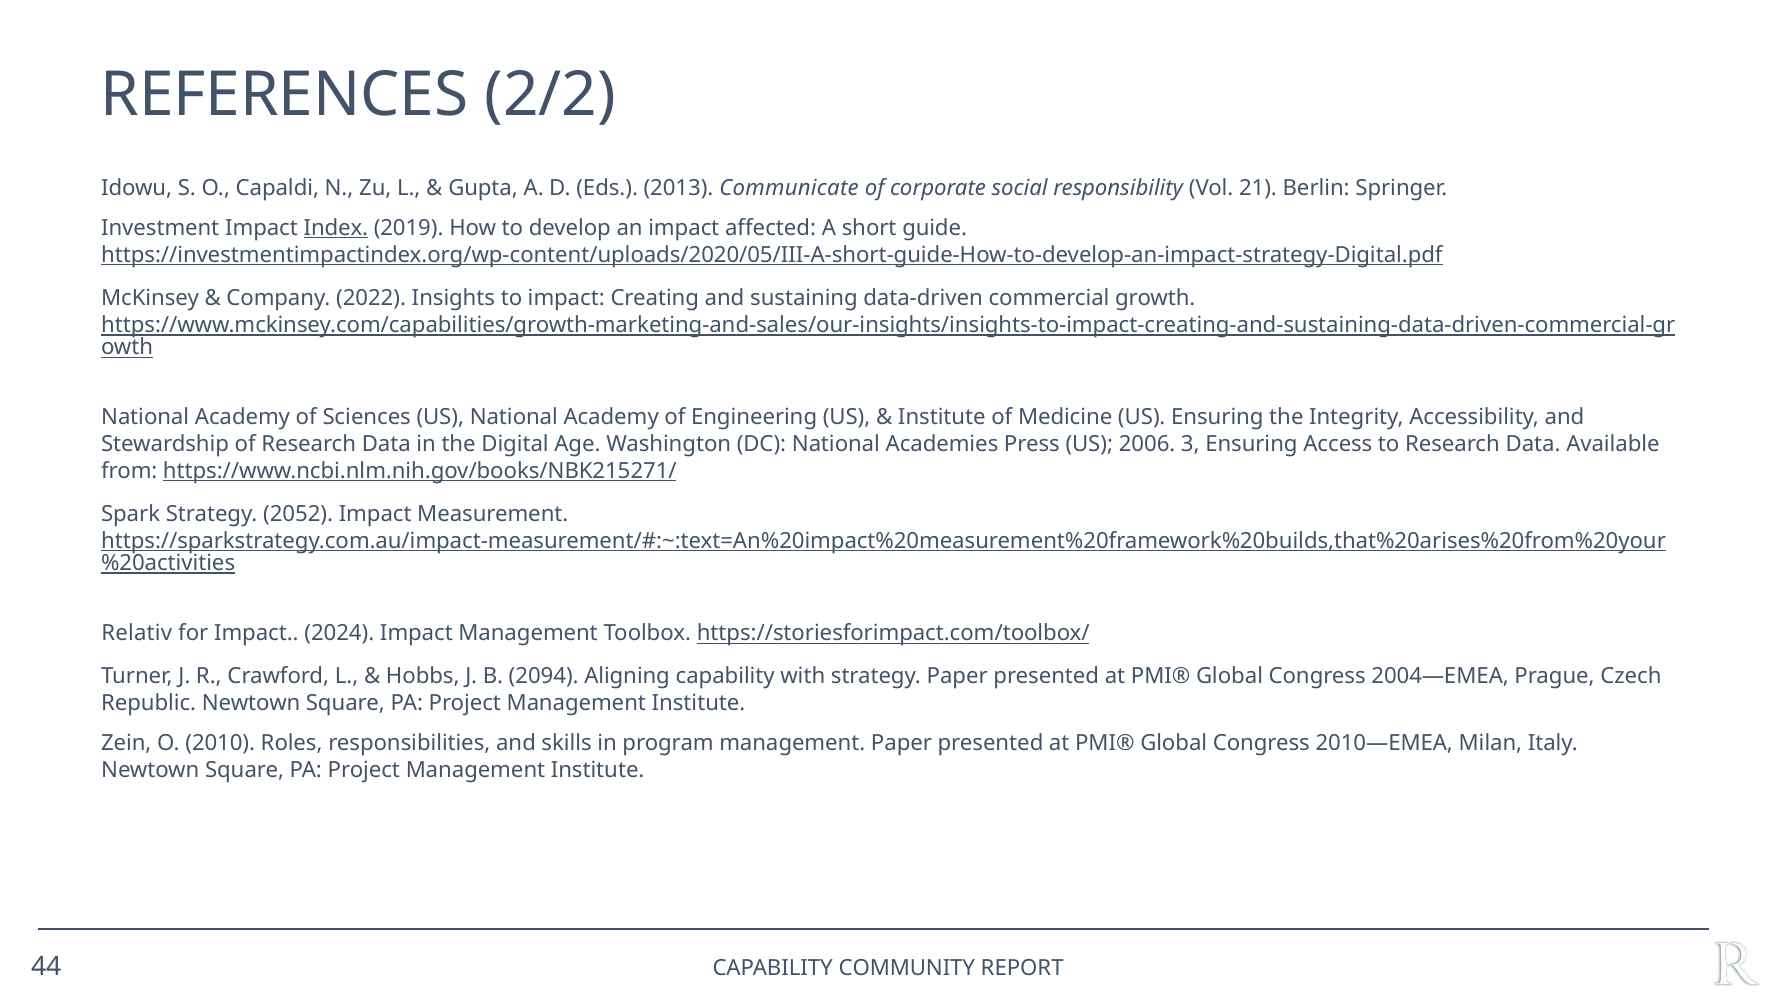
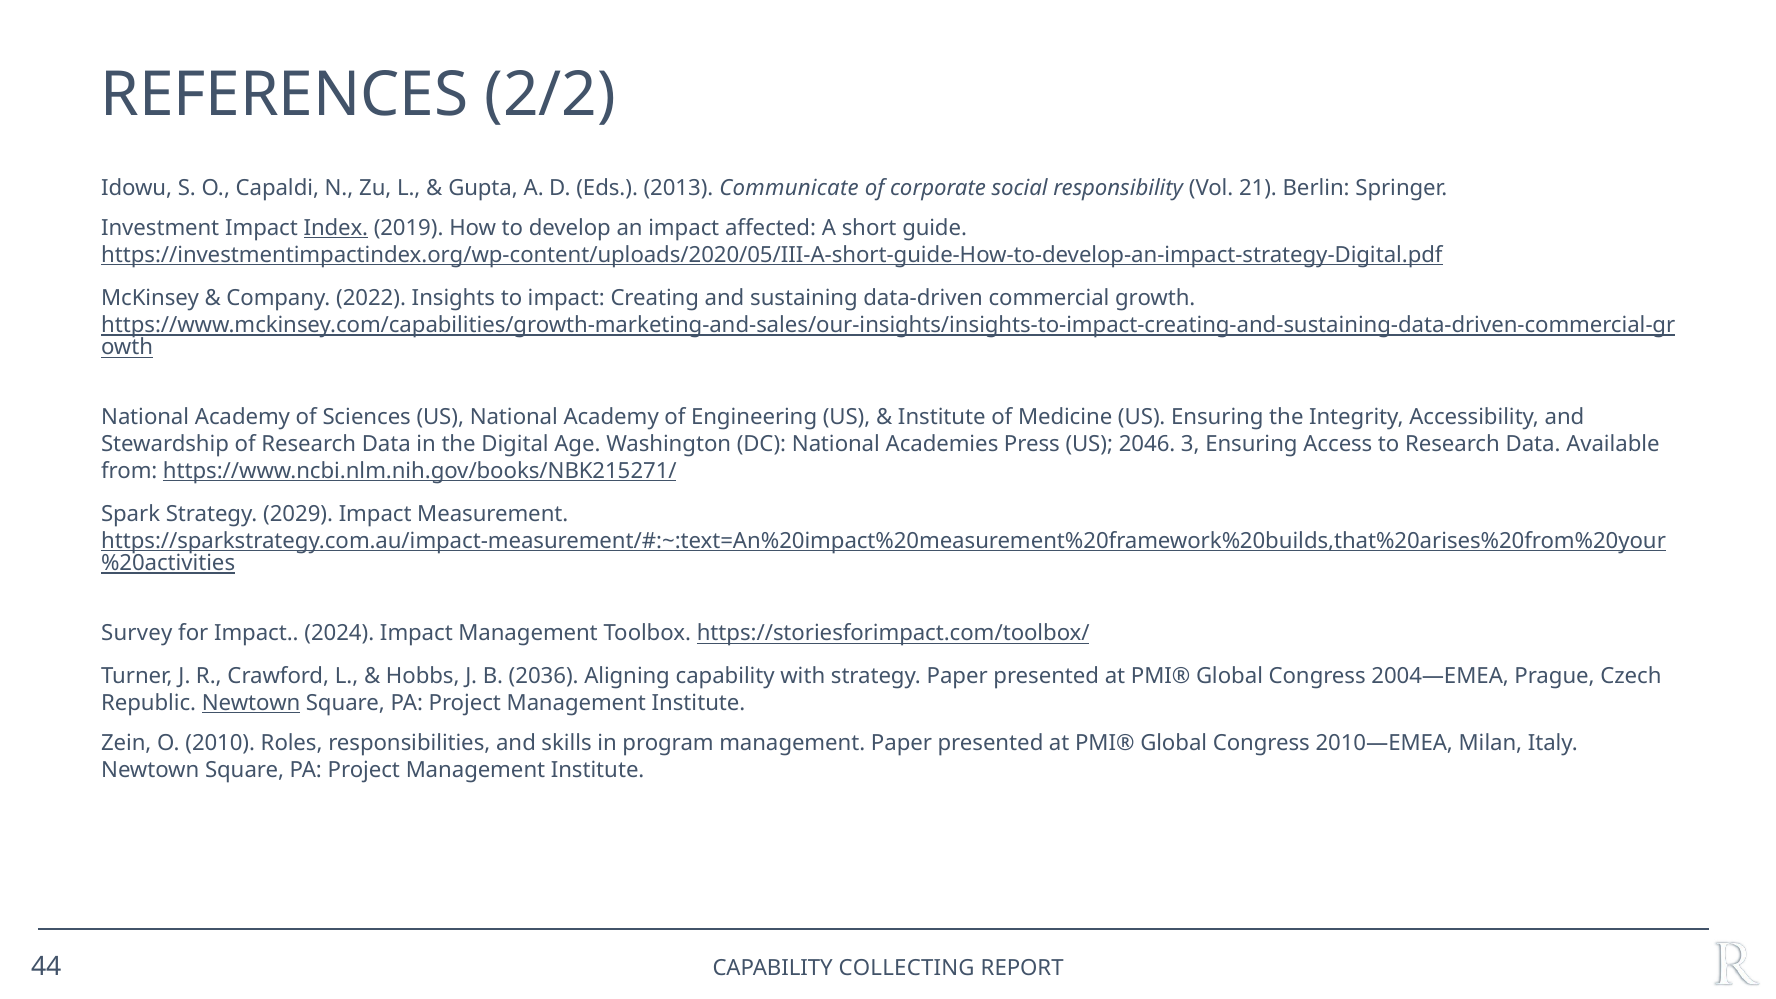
2006: 2006 -> 2046
2052: 2052 -> 2029
Relativ: Relativ -> Survey
2094: 2094 -> 2036
Newtown at (251, 703) underline: none -> present
COMMUNITY: COMMUNITY -> COLLECTING
